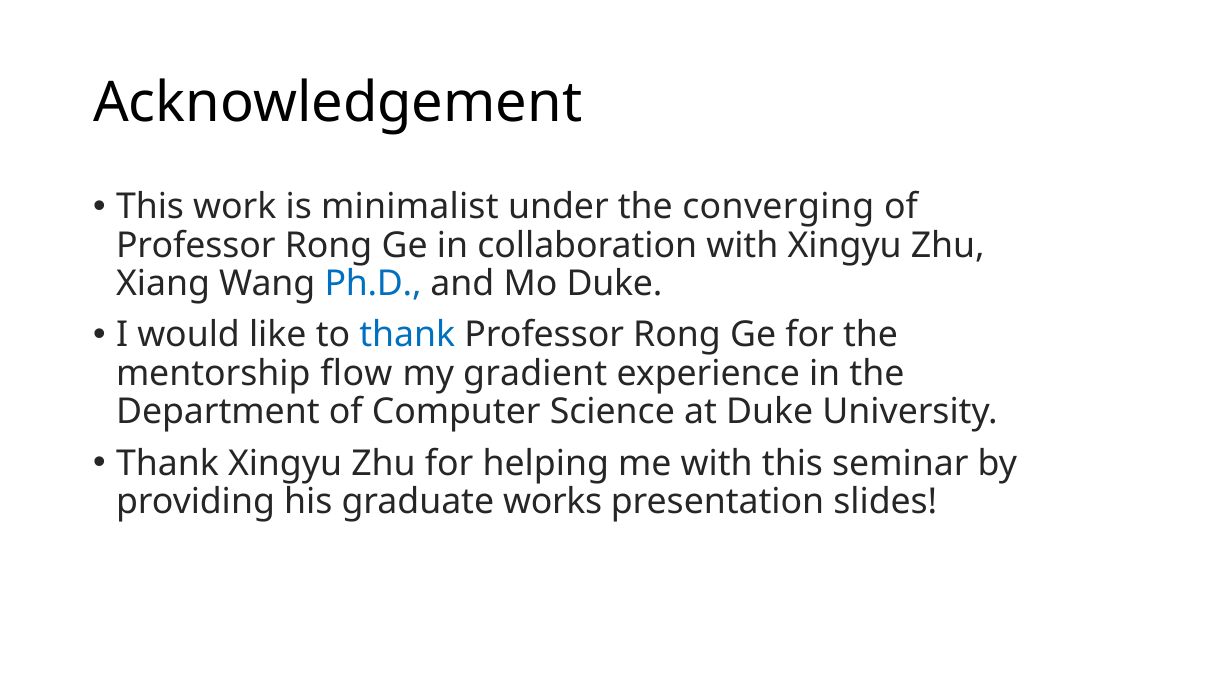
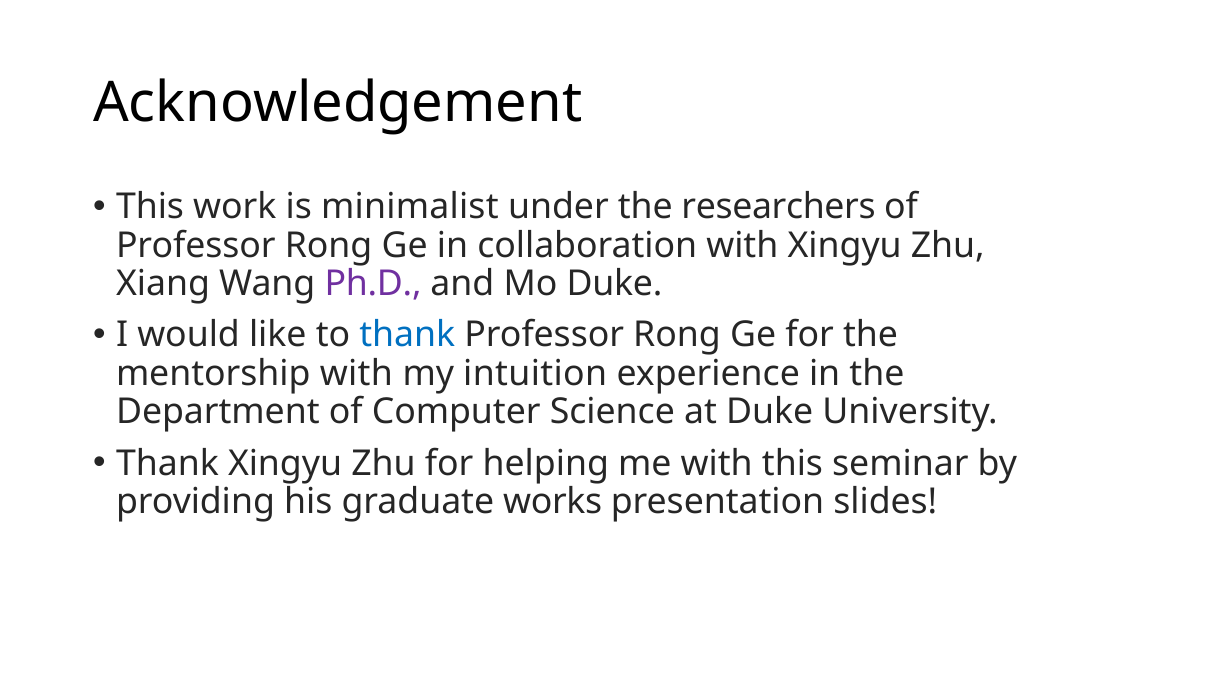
converging: converging -> researchers
Ph.D colour: blue -> purple
mentorship flow: flow -> with
gradient: gradient -> intuition
